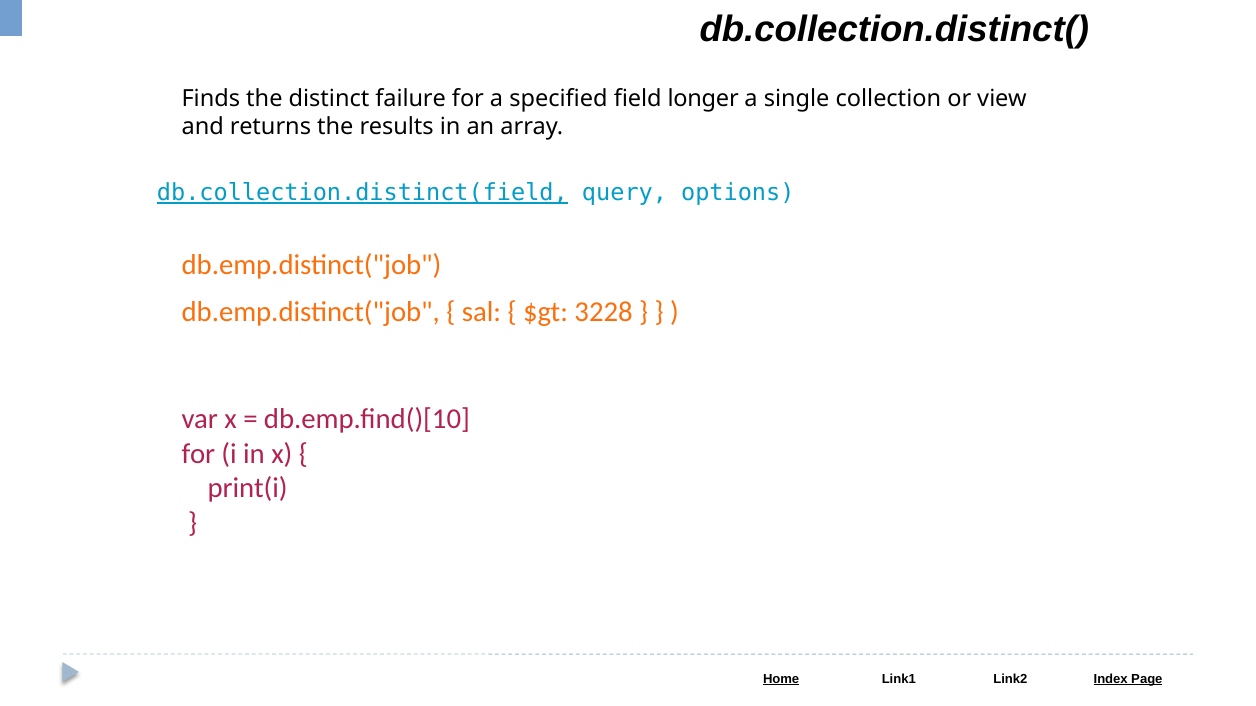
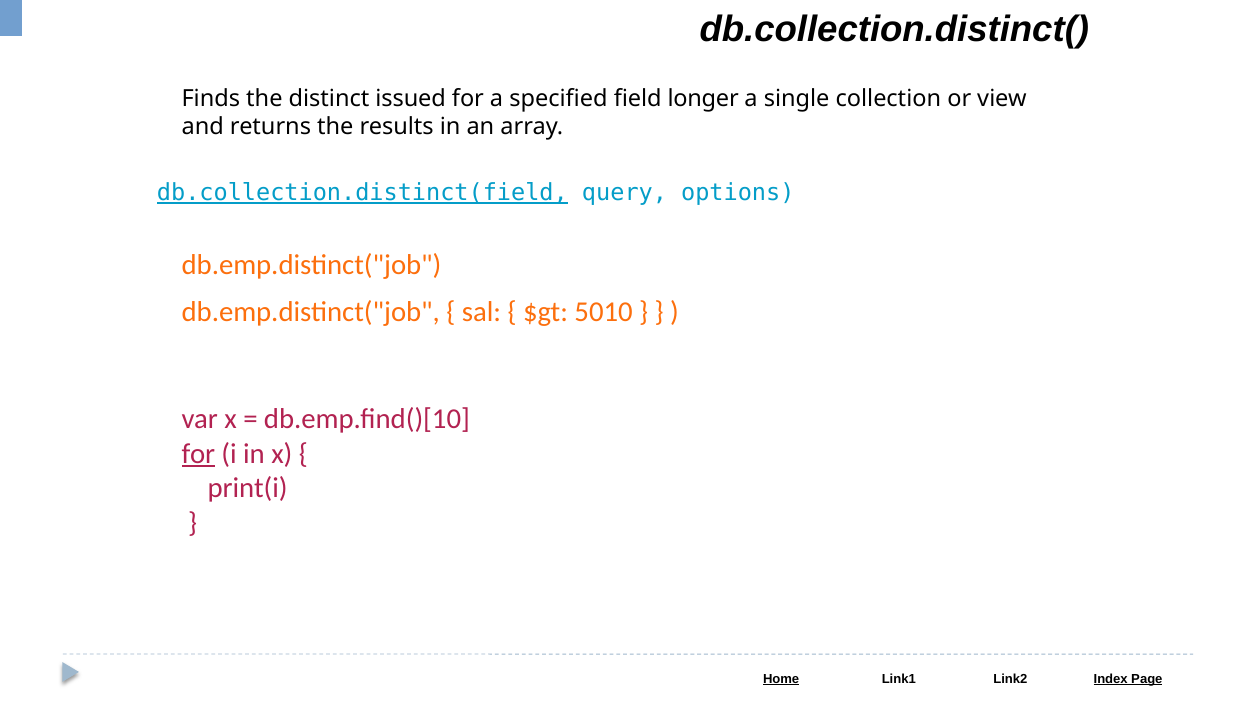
failure: failure -> issued
3228: 3228 -> 5010
for at (198, 454) underline: none -> present
